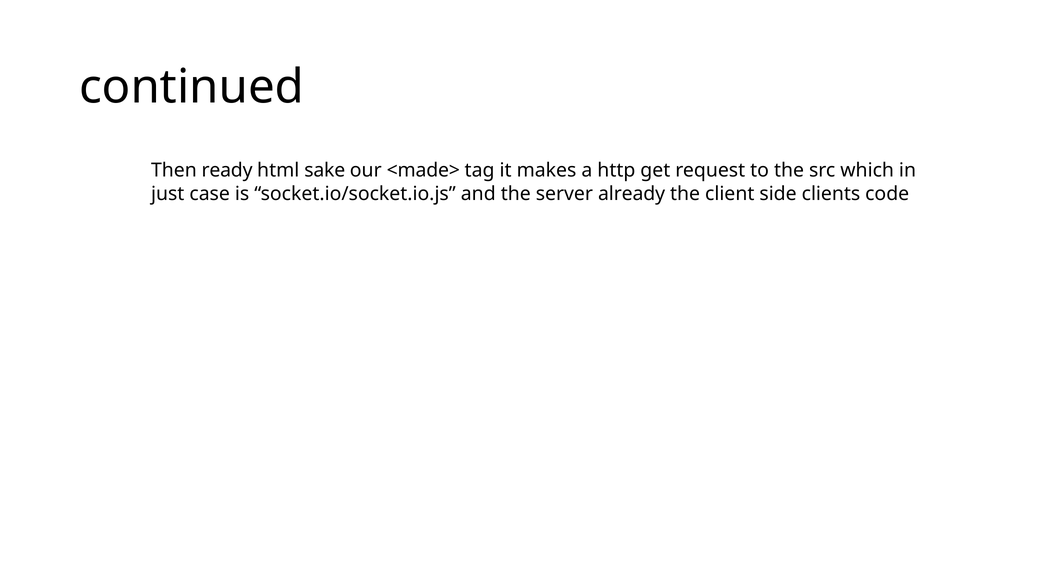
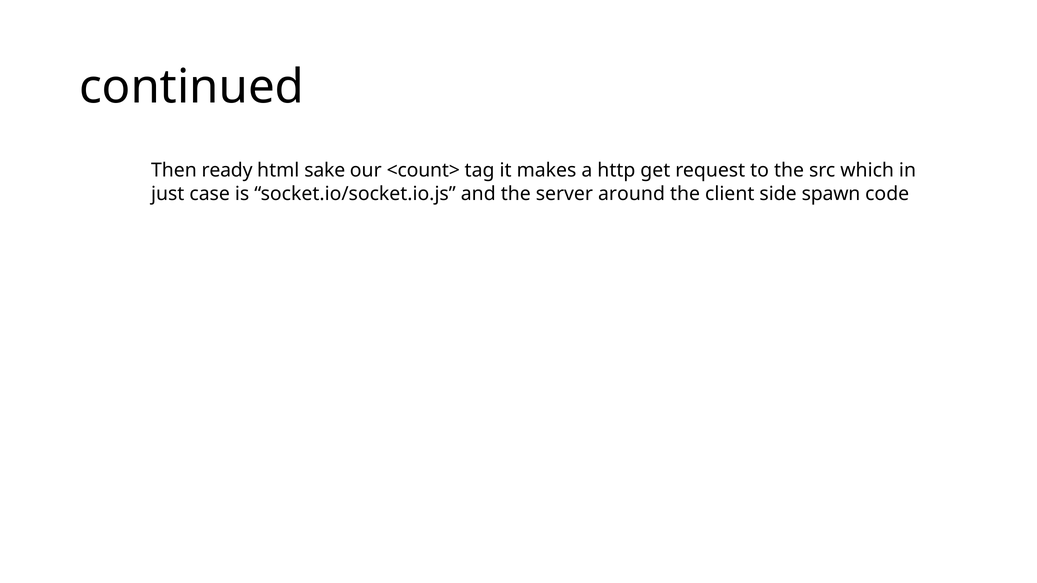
<made>: <made> -> <count>
already: already -> around
clients: clients -> spawn
